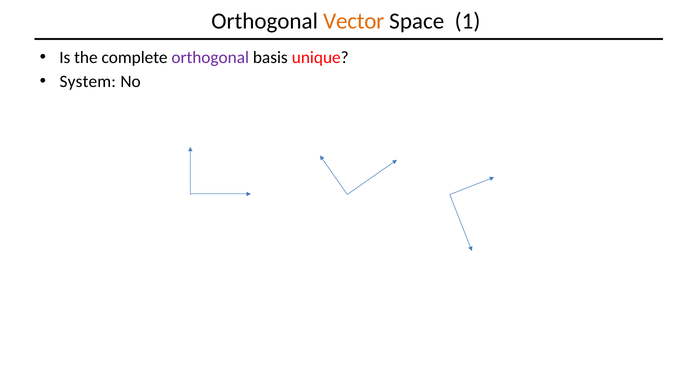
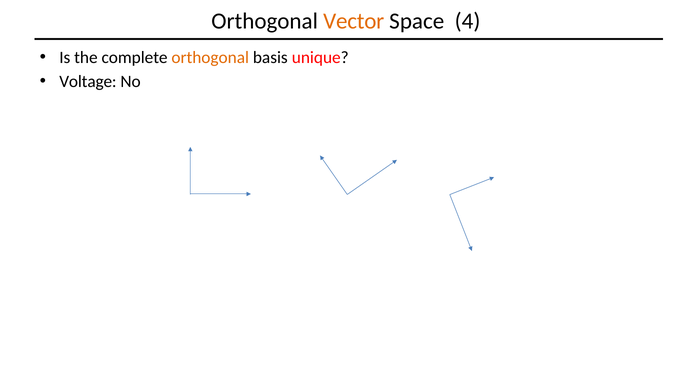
1: 1 -> 4
orthogonal at (210, 57) colour: purple -> orange
System: System -> Voltage
